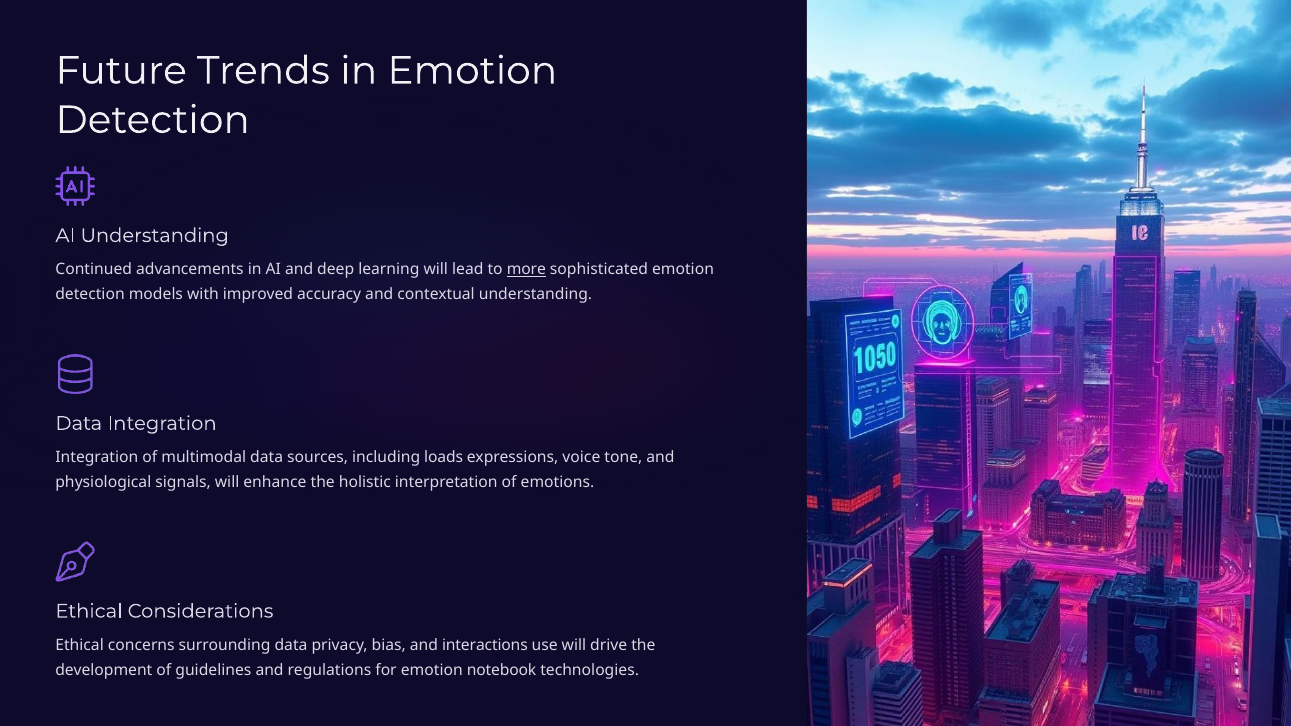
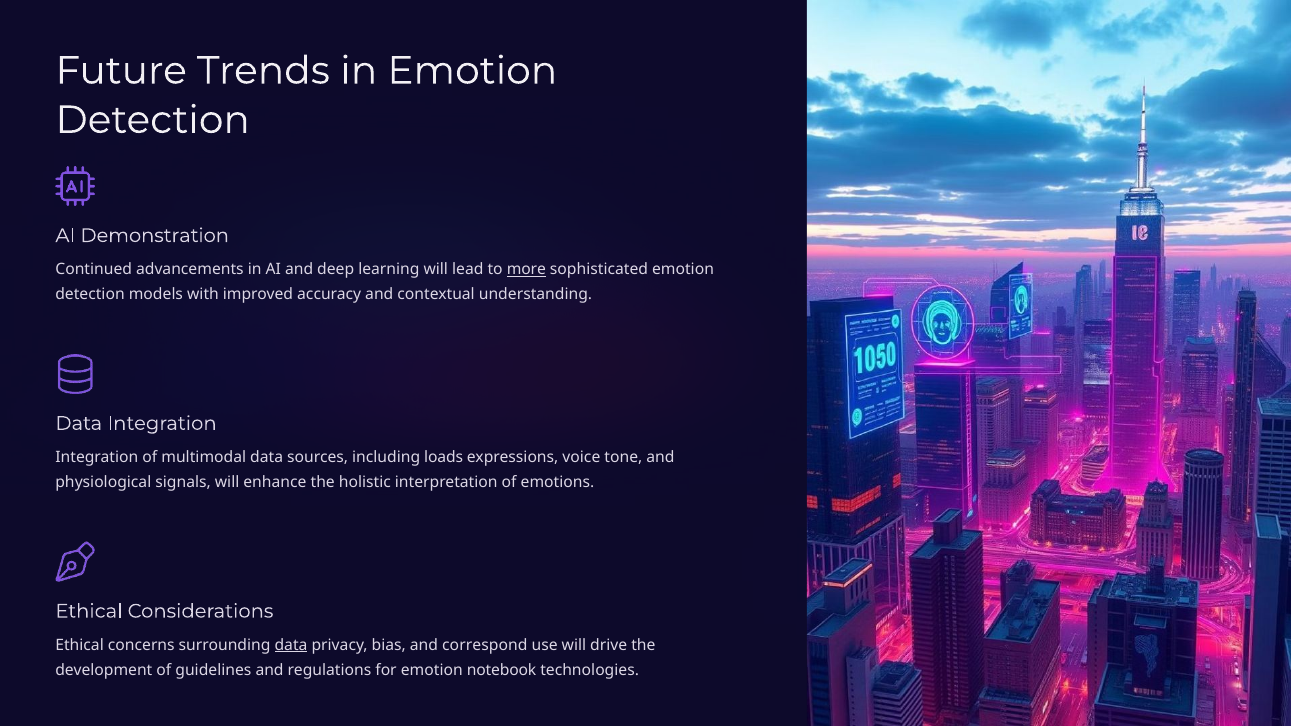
AI Understanding: Understanding -> Demonstration
data at (291, 645) underline: none -> present
interactions: interactions -> correspond
